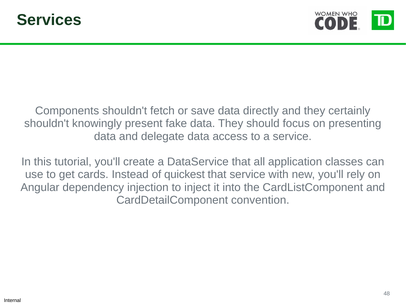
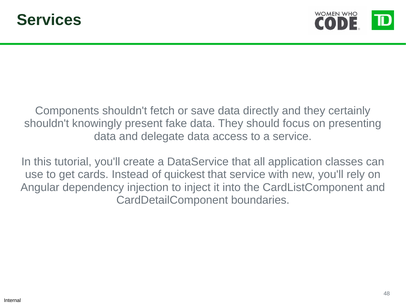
convention: convention -> boundaries
